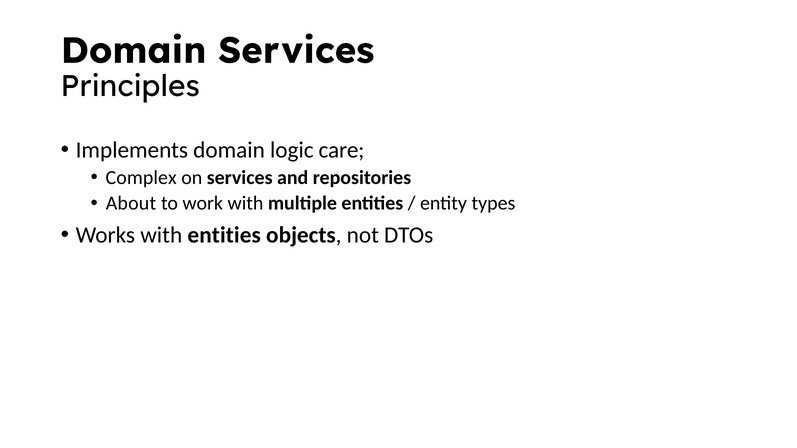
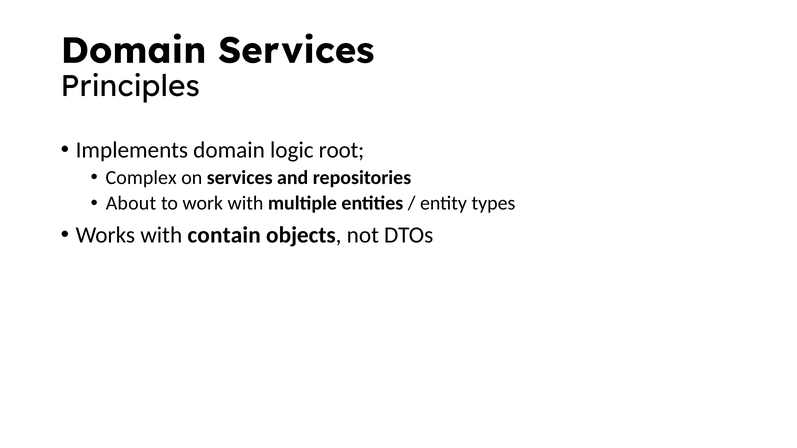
care: care -> root
with entities: entities -> contain
